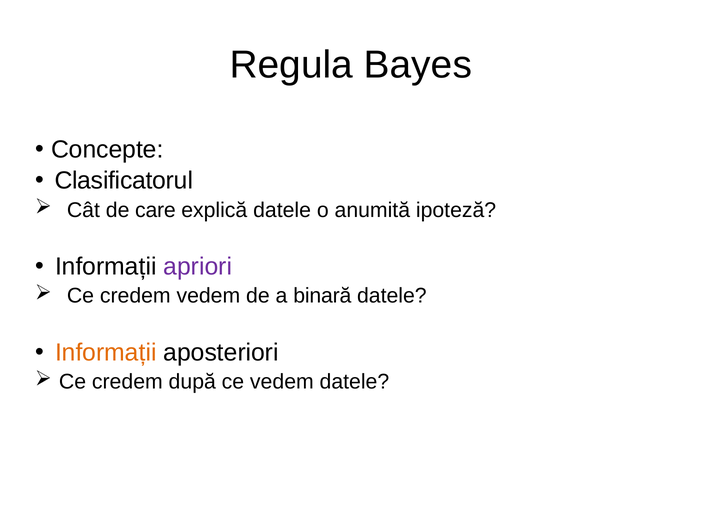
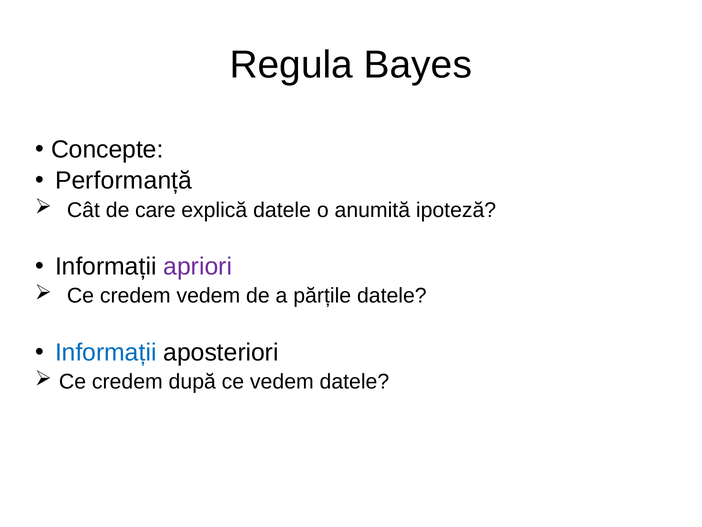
Clasificatorul: Clasificatorul -> Performanță
binară: binară -> părțile
Informații at (106, 352) colour: orange -> blue
